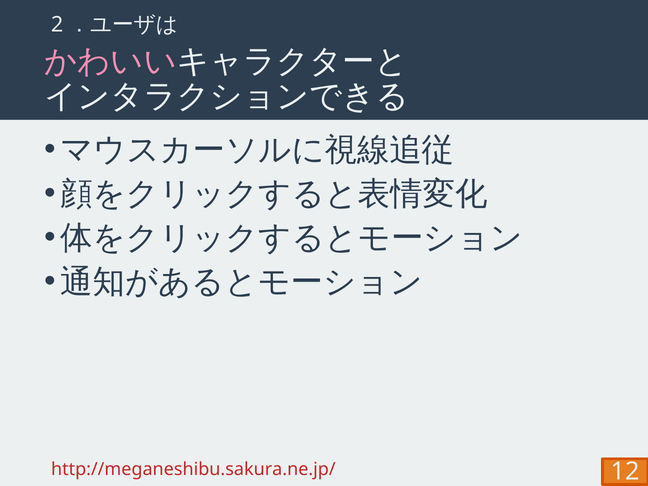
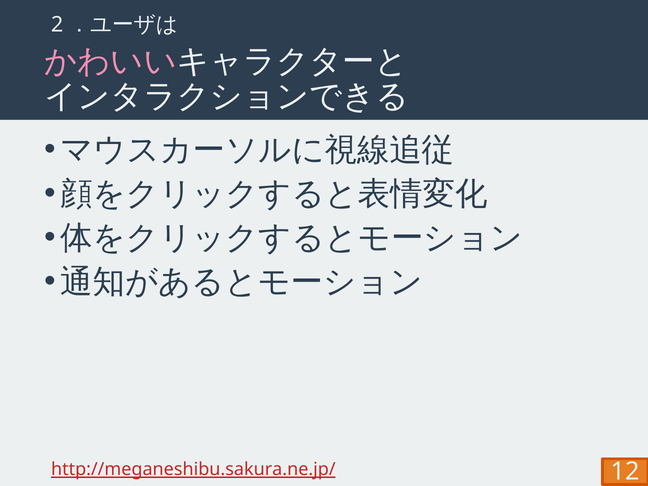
http://meganeshibu.sakura.ne.jp/ underline: none -> present
